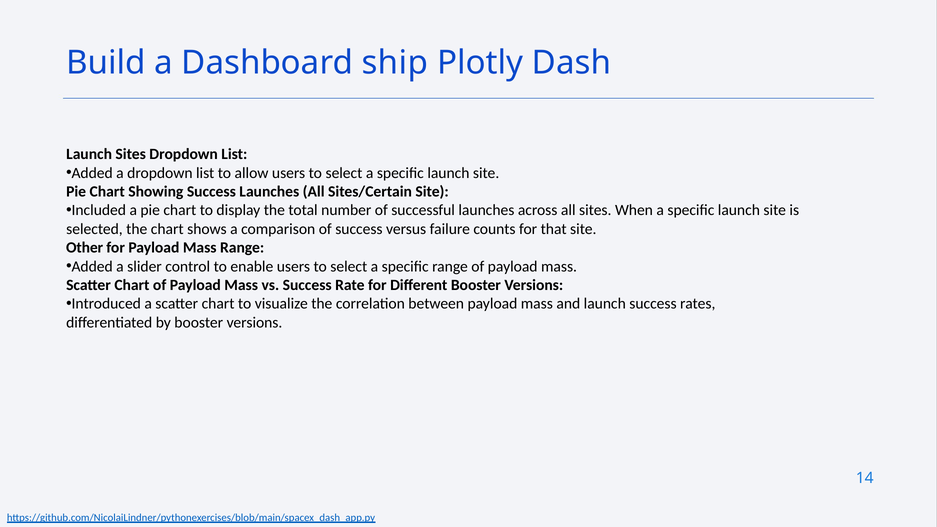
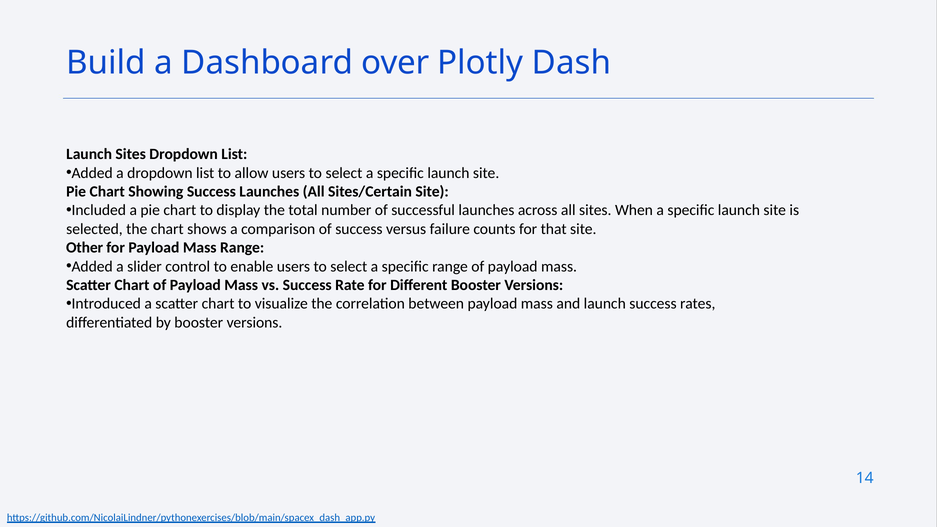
ship: ship -> over
